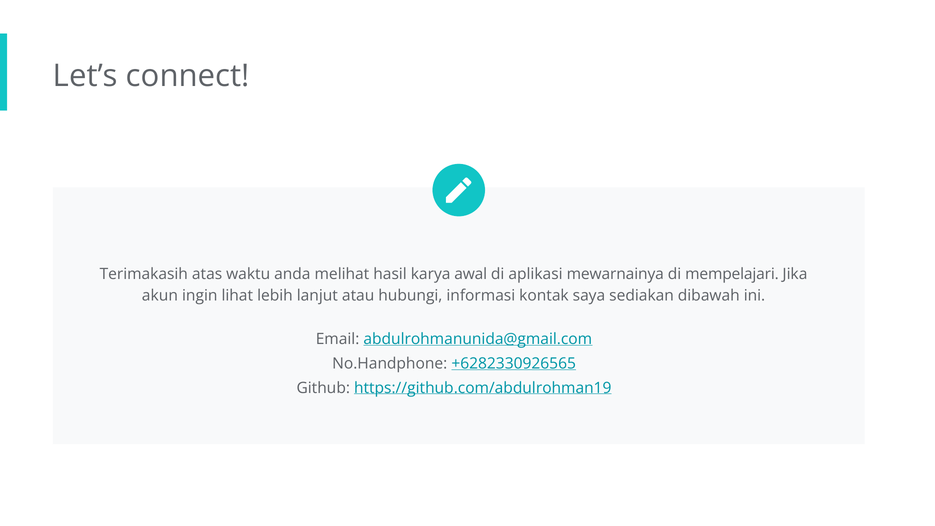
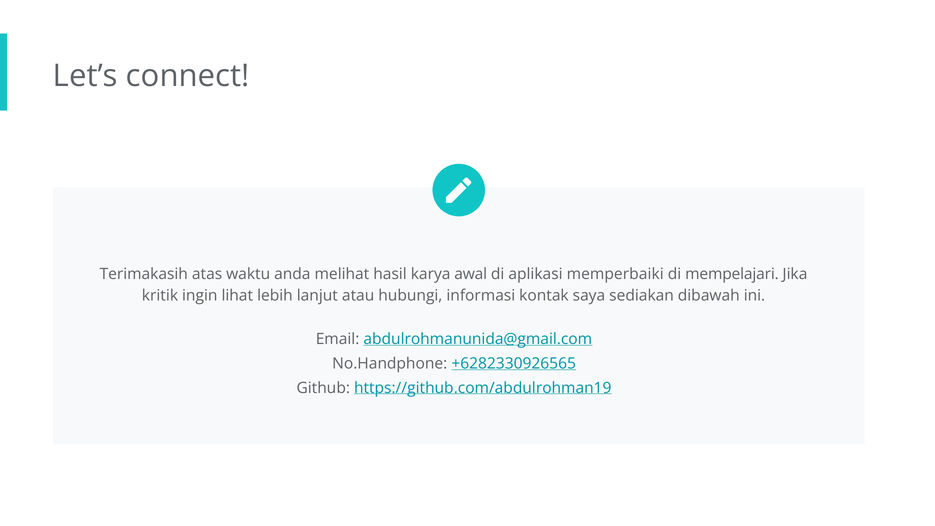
mewarnainya: mewarnainya -> memperbaiki
akun: akun -> kritik
